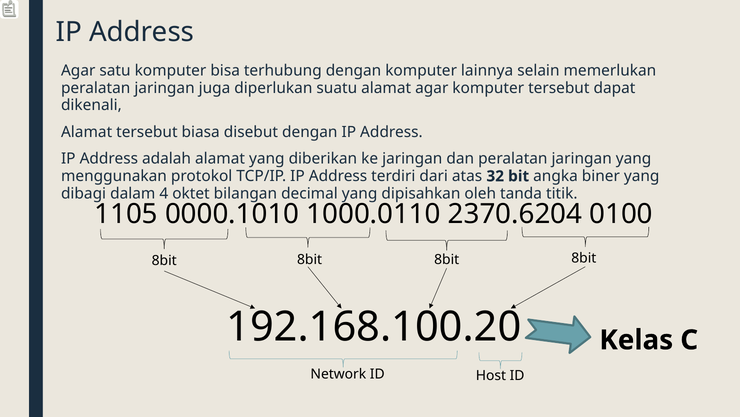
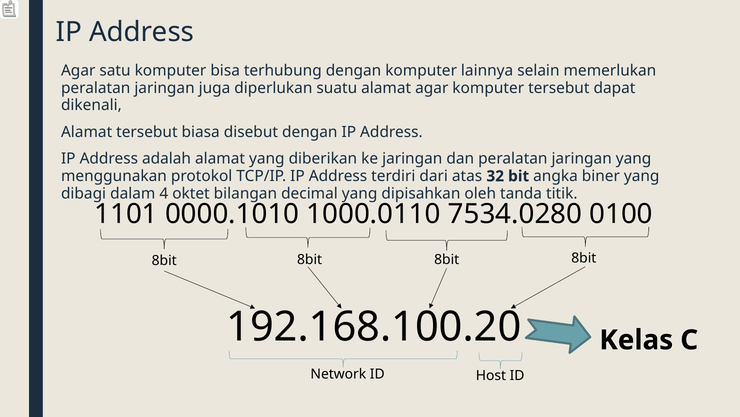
1105: 1105 -> 1101
2370.6204: 2370.6204 -> 7534.0280
